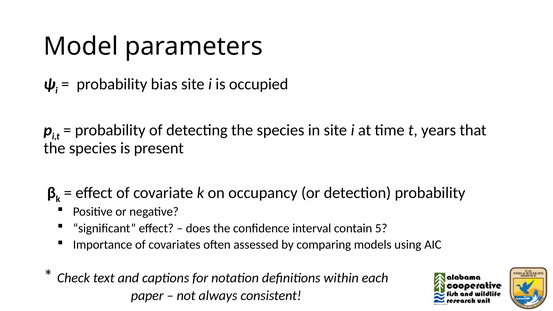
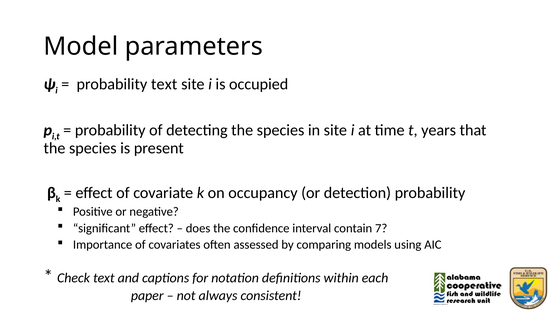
probability bias: bias -> text
5: 5 -> 7
